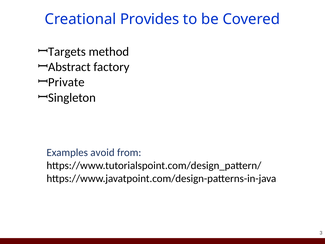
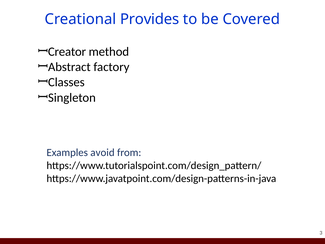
Targets: Targets -> Creator
Private: Private -> Classes
